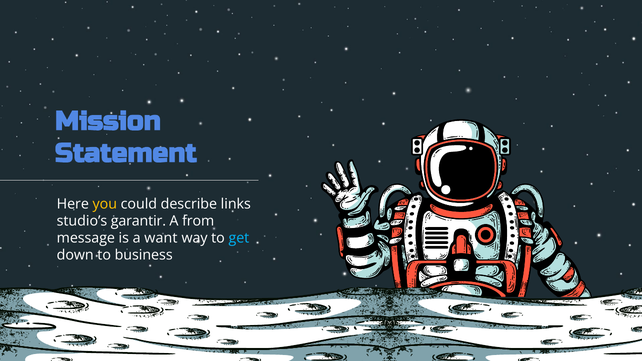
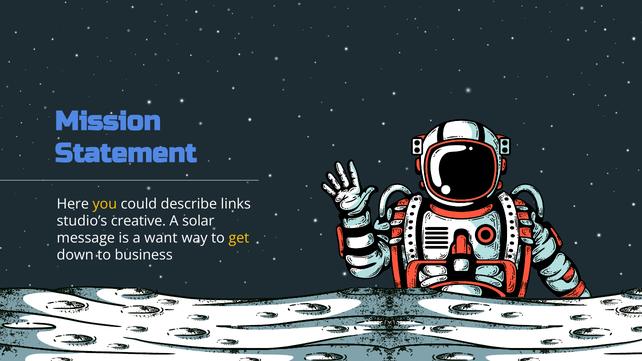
garantir: garantir -> creative
from: from -> solar
get colour: light blue -> yellow
